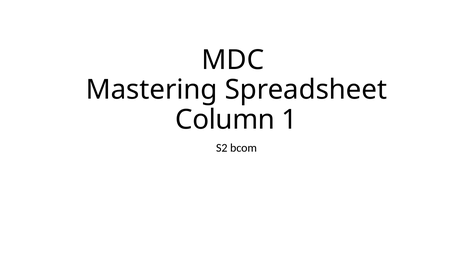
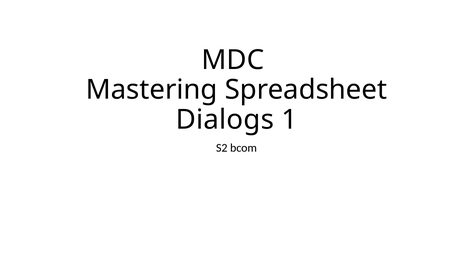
Column: Column -> Dialogs
